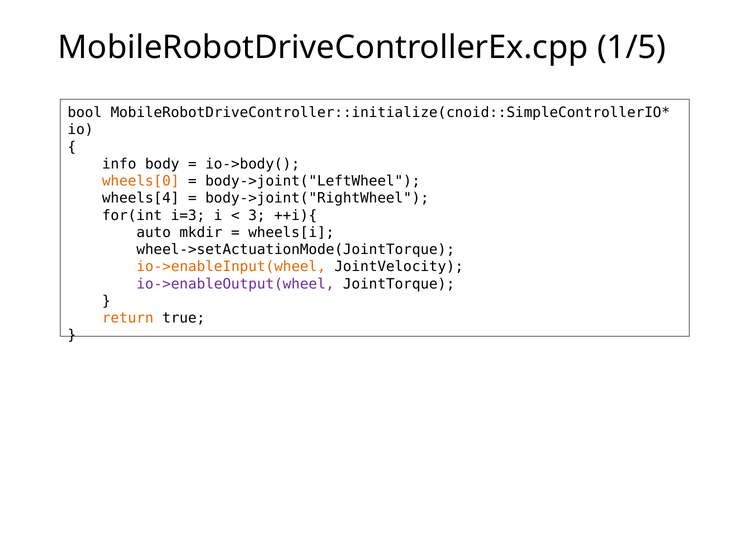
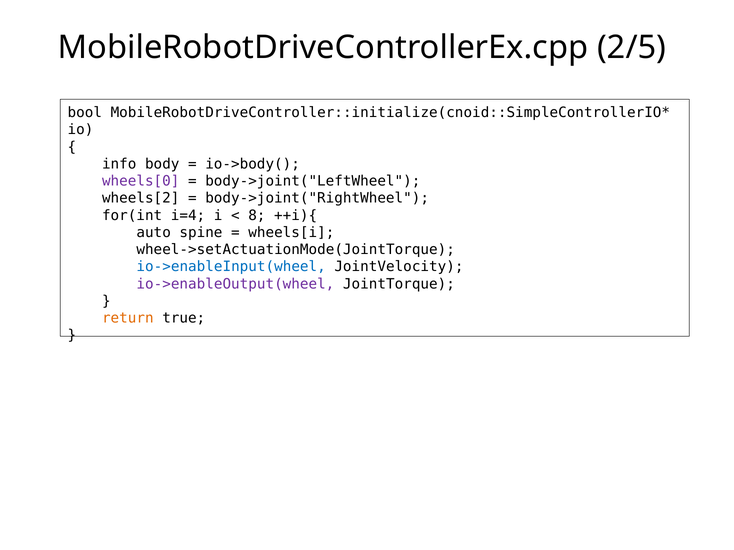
1/5: 1/5 -> 2/5
wheels[0 colour: orange -> purple
wheels[4: wheels[4 -> wheels[2
i=3: i=3 -> i=4
3: 3 -> 8
mkdir: mkdir -> spine
io->enableInput(wheel colour: orange -> blue
